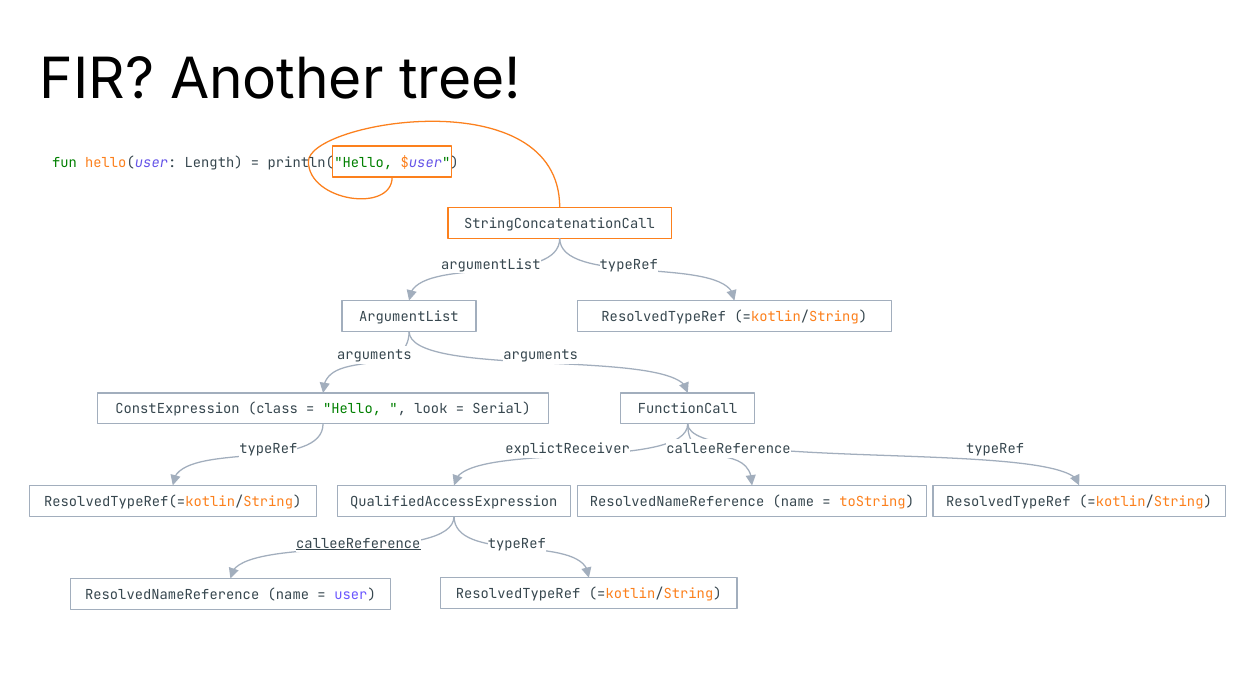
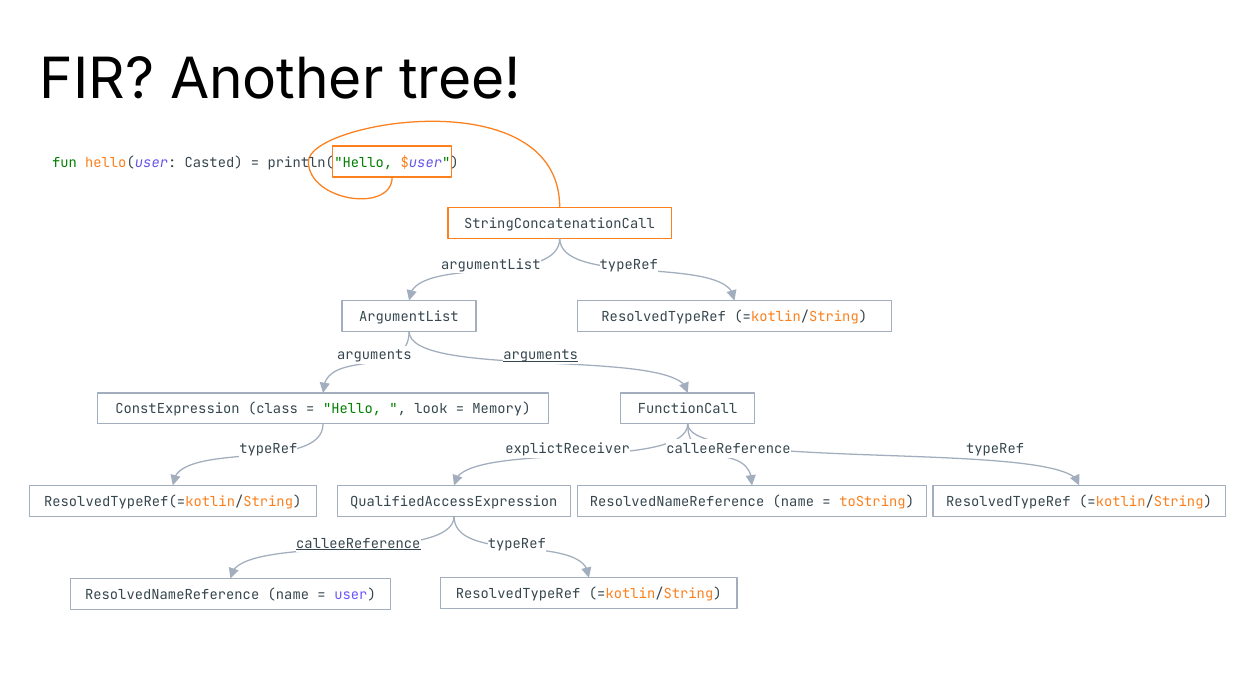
Length: Length -> Casted
arguments at (541, 355) underline: none -> present
Serial: Serial -> Memory
